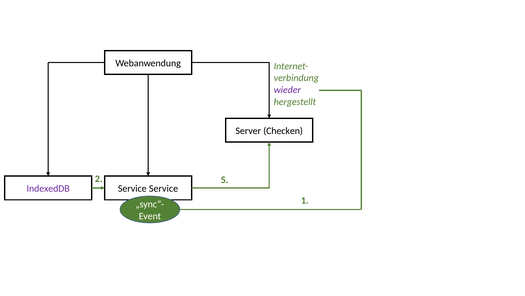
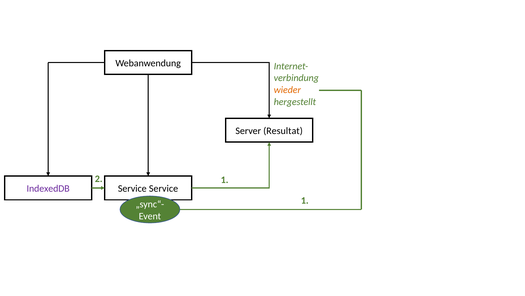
wieder colour: purple -> orange
Checken: Checken -> Resultat
2 5: 5 -> 1
